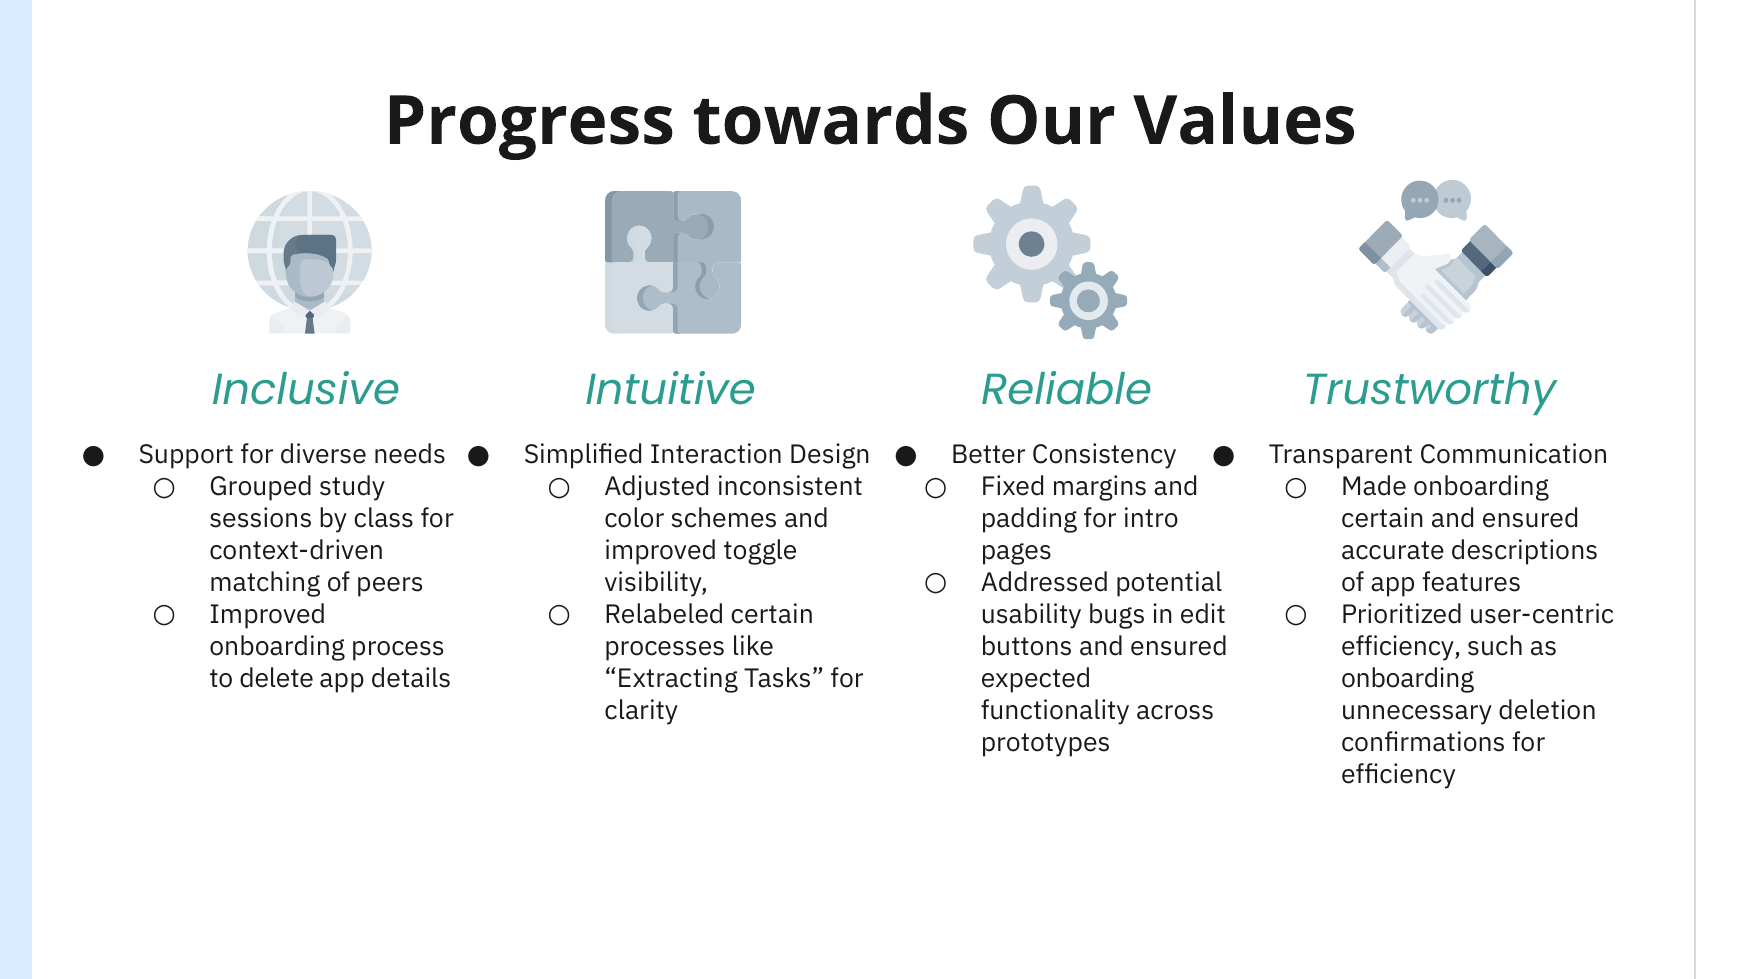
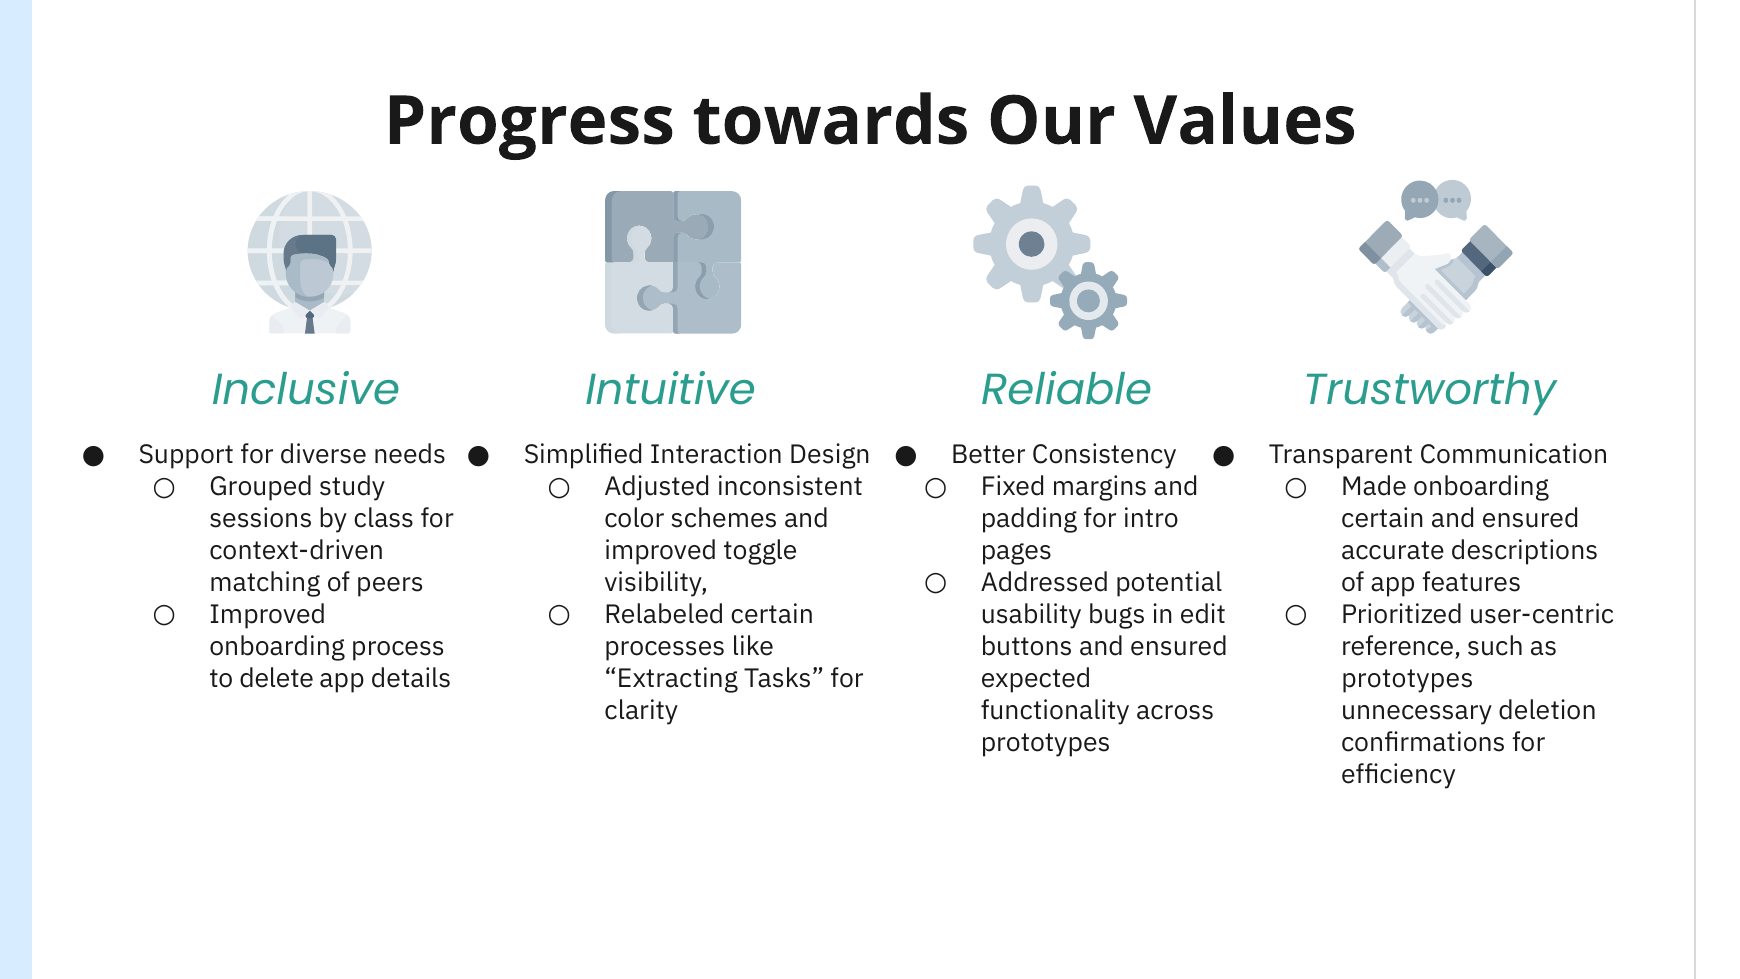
efficiency at (1401, 647): efficiency -> reference
onboarding at (1408, 678): onboarding -> prototypes
